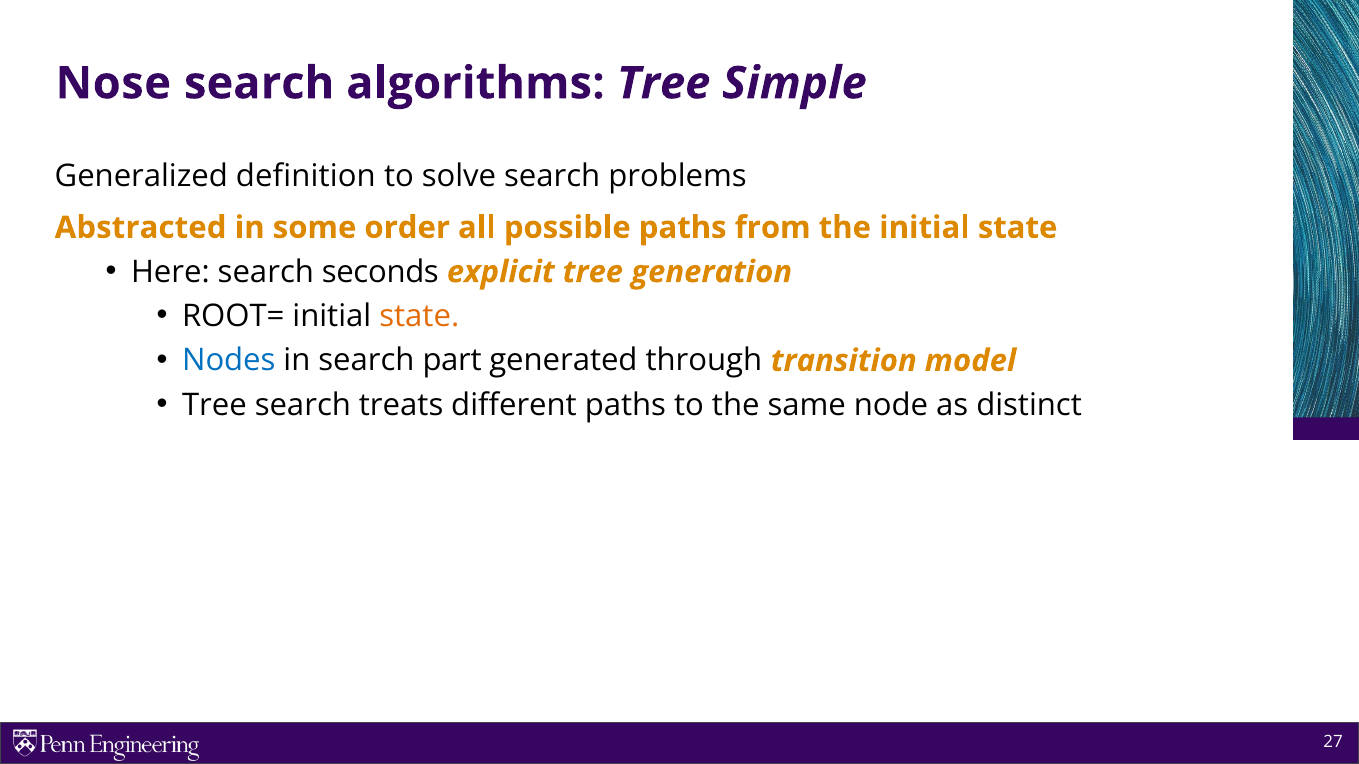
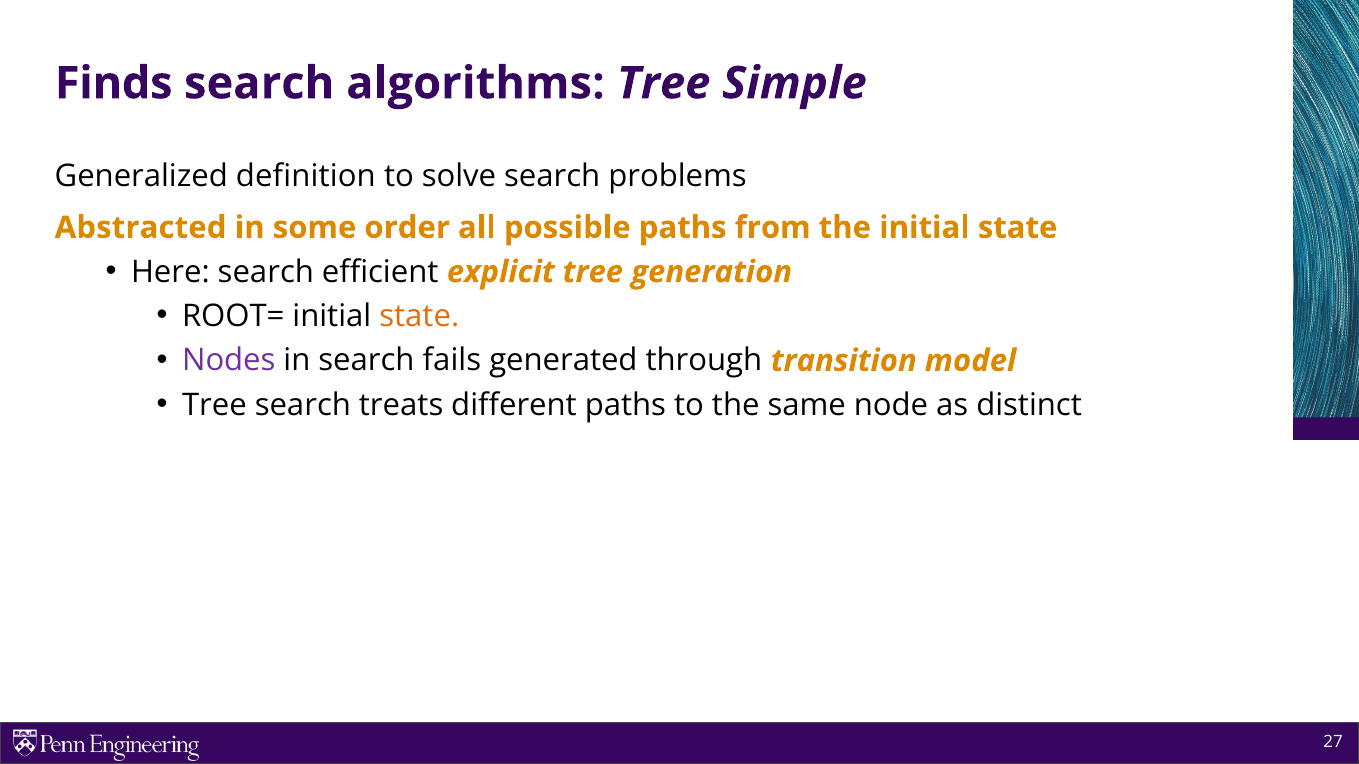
Nose: Nose -> Finds
seconds: seconds -> efficient
Nodes colour: blue -> purple
part: part -> fails
